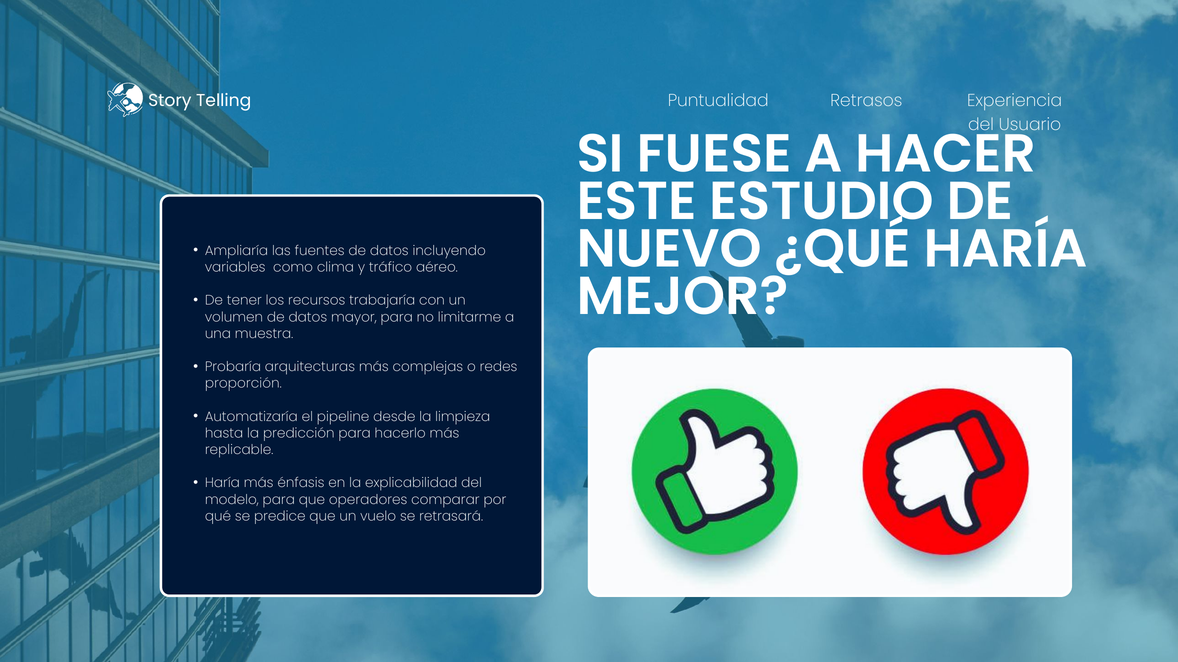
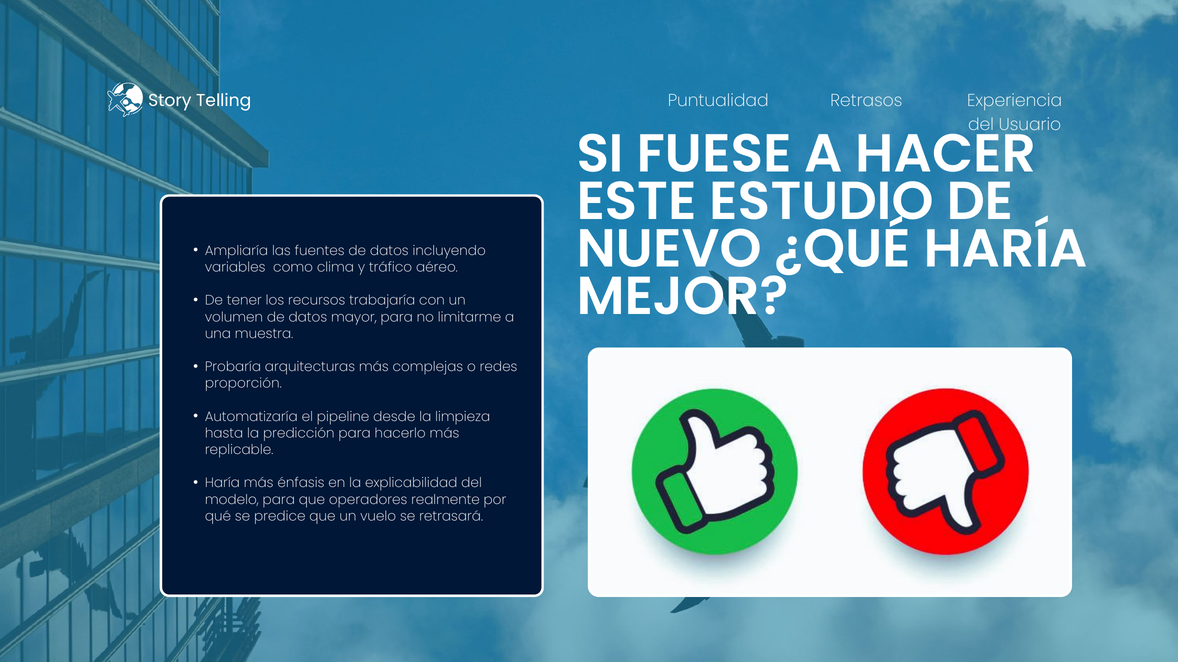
comparar: comparar -> realmente
